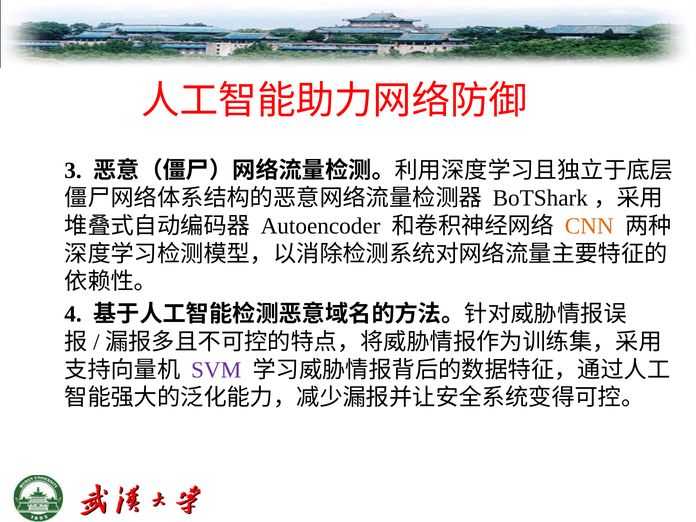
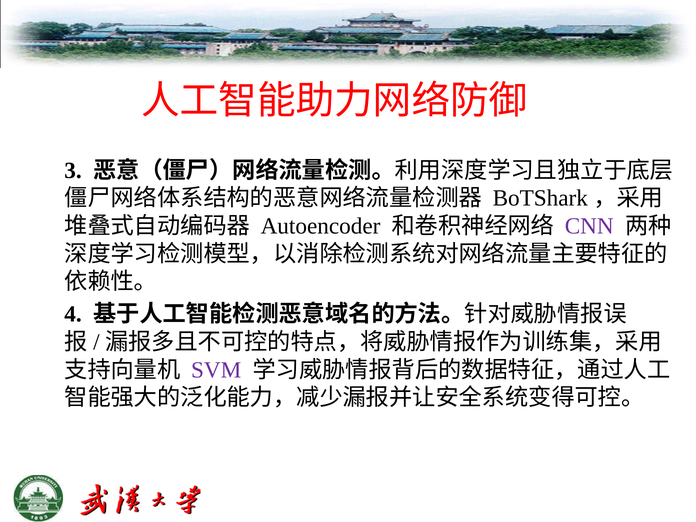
CNN colour: orange -> purple
